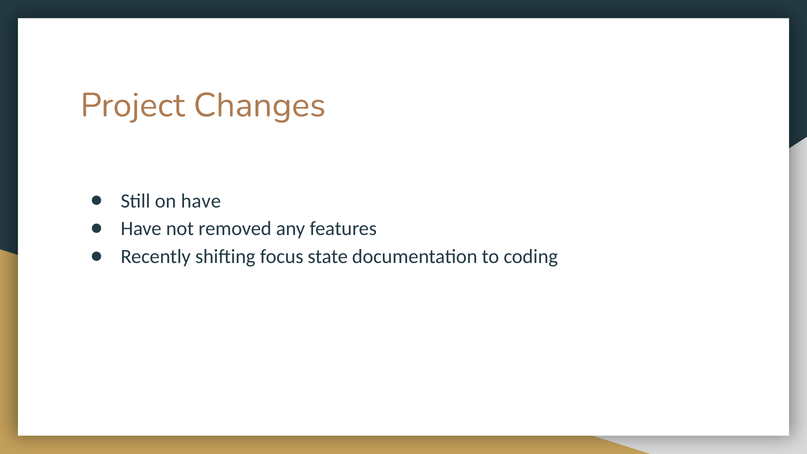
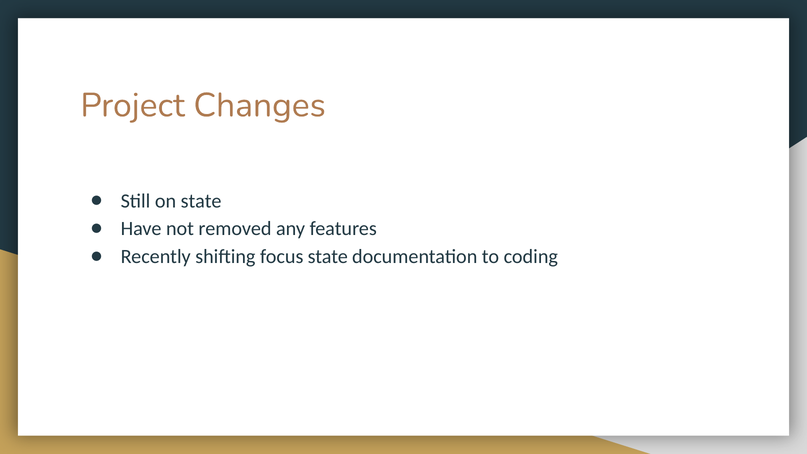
on have: have -> state
